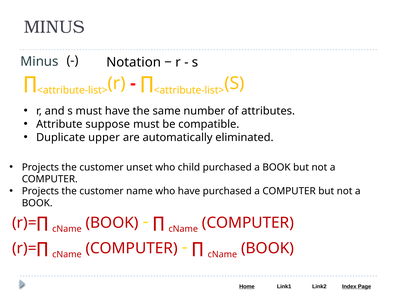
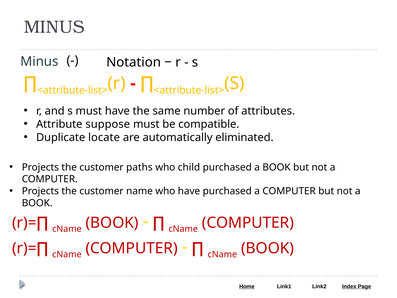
upper: upper -> locate
unset: unset -> paths
